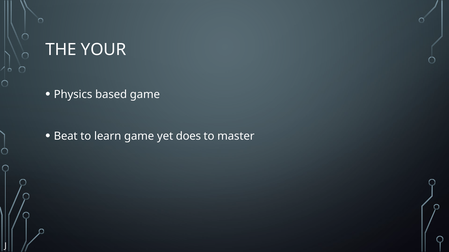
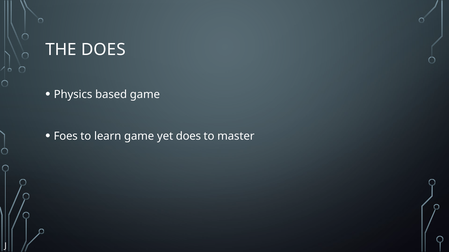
THE YOUR: YOUR -> DOES
Beat: Beat -> Foes
